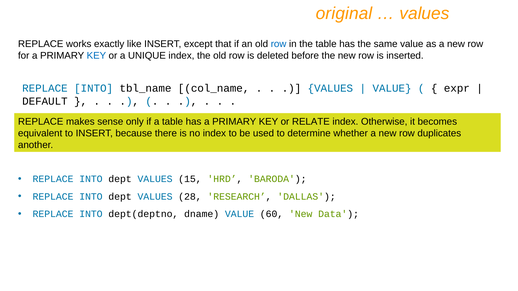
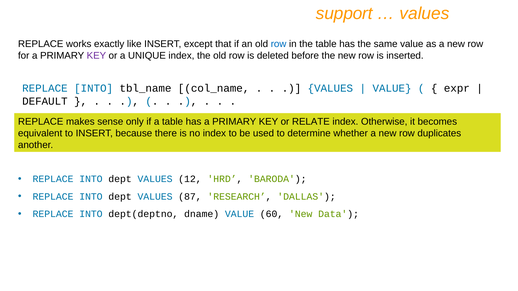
original: original -> support
KEY at (96, 56) colour: blue -> purple
15: 15 -> 12
28: 28 -> 87
